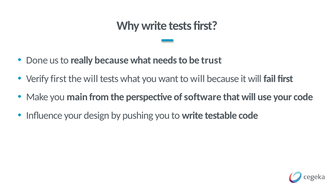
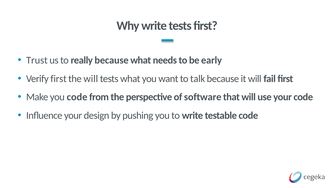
Done: Done -> Trust
trust: trust -> early
to will: will -> talk
you main: main -> code
